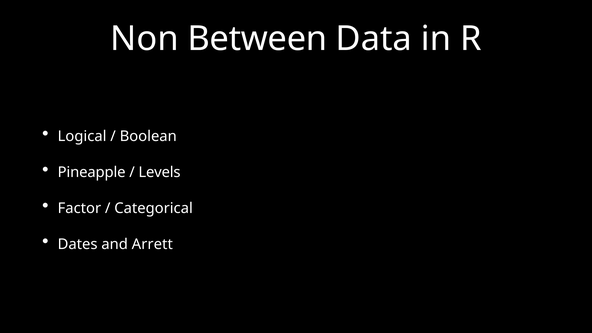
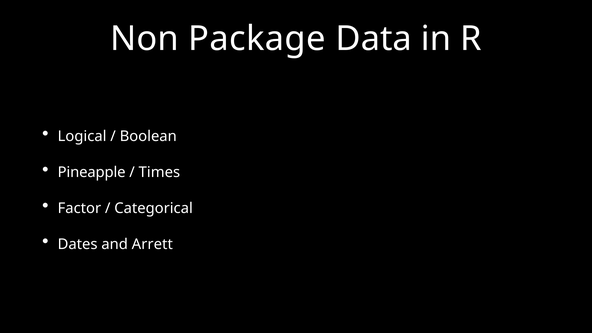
Between: Between -> Package
Levels: Levels -> Times
